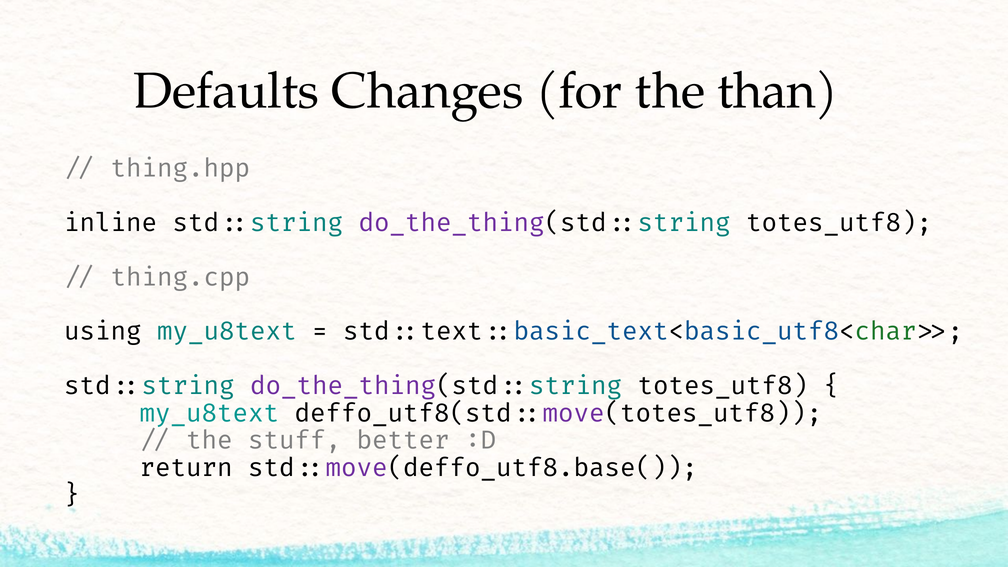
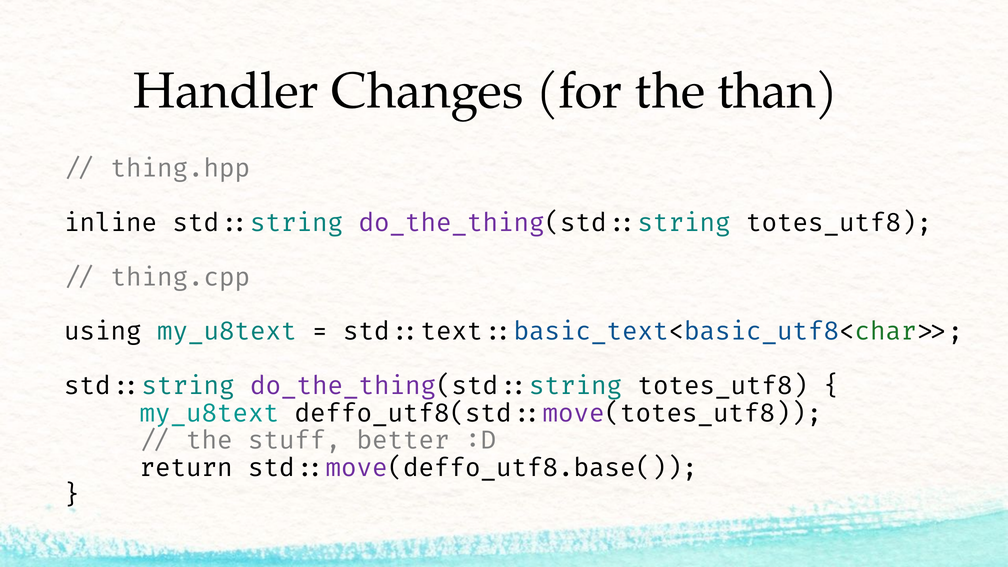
Defaults: Defaults -> Handler
